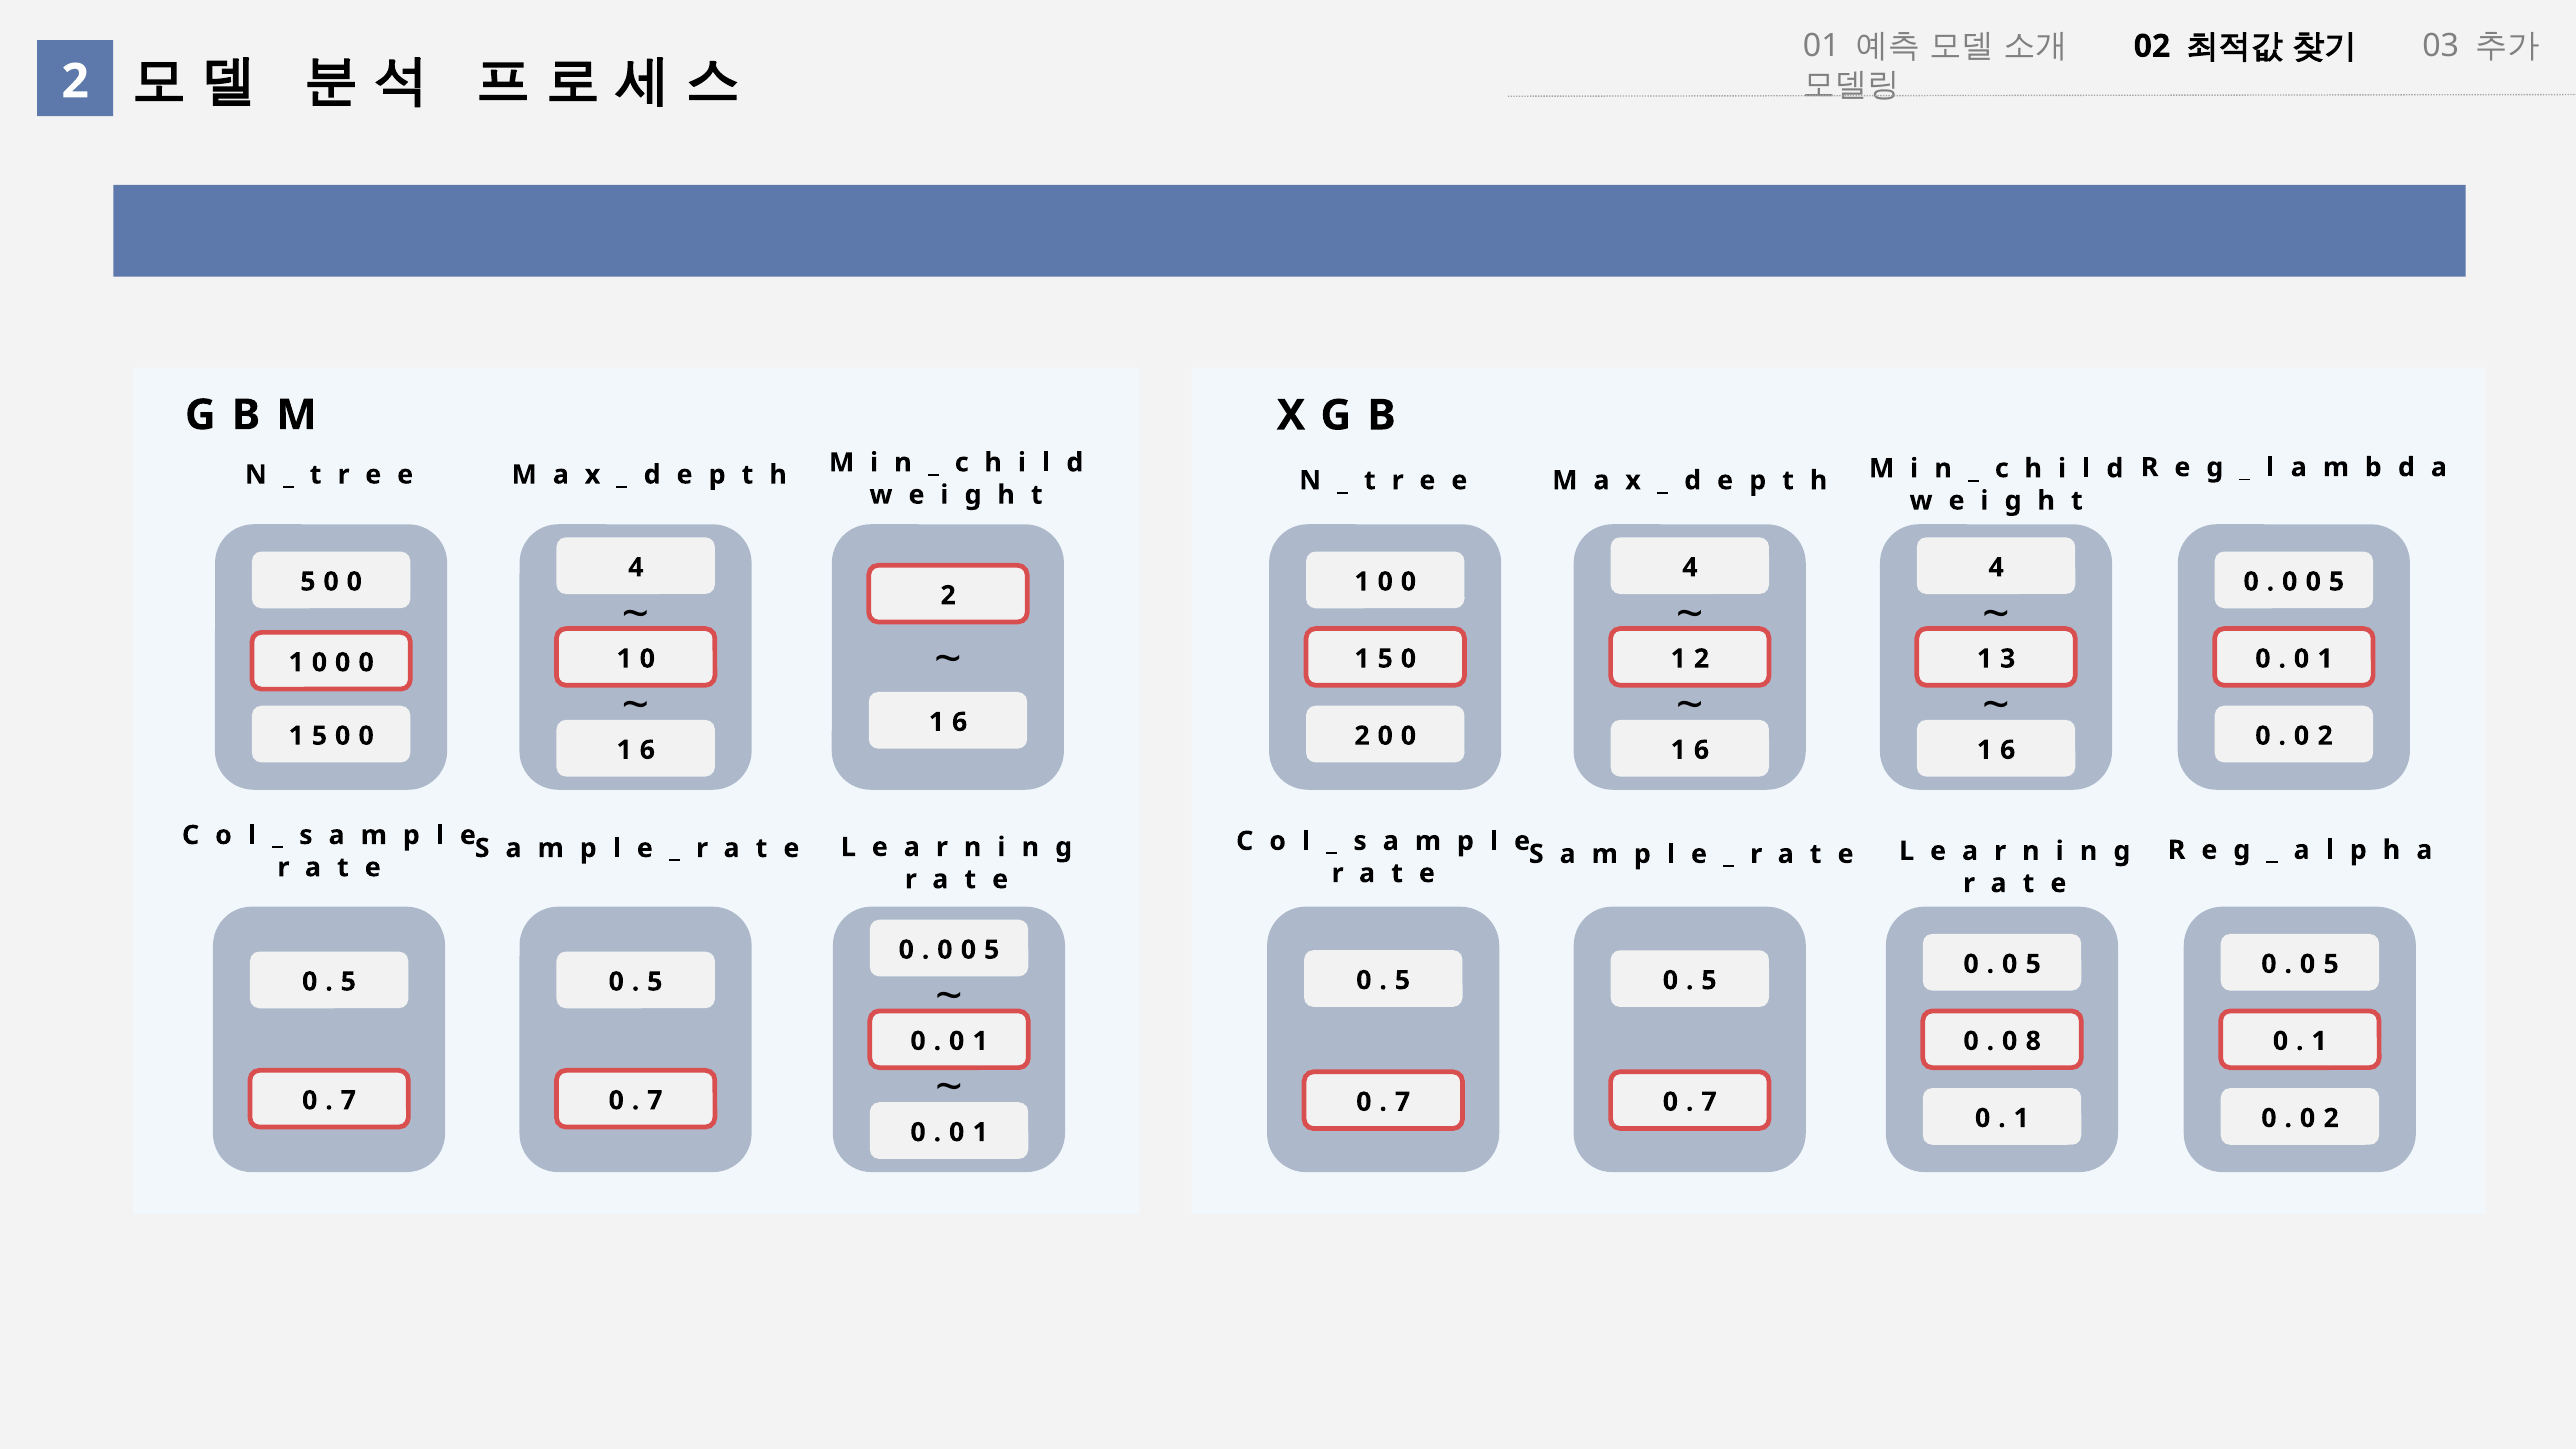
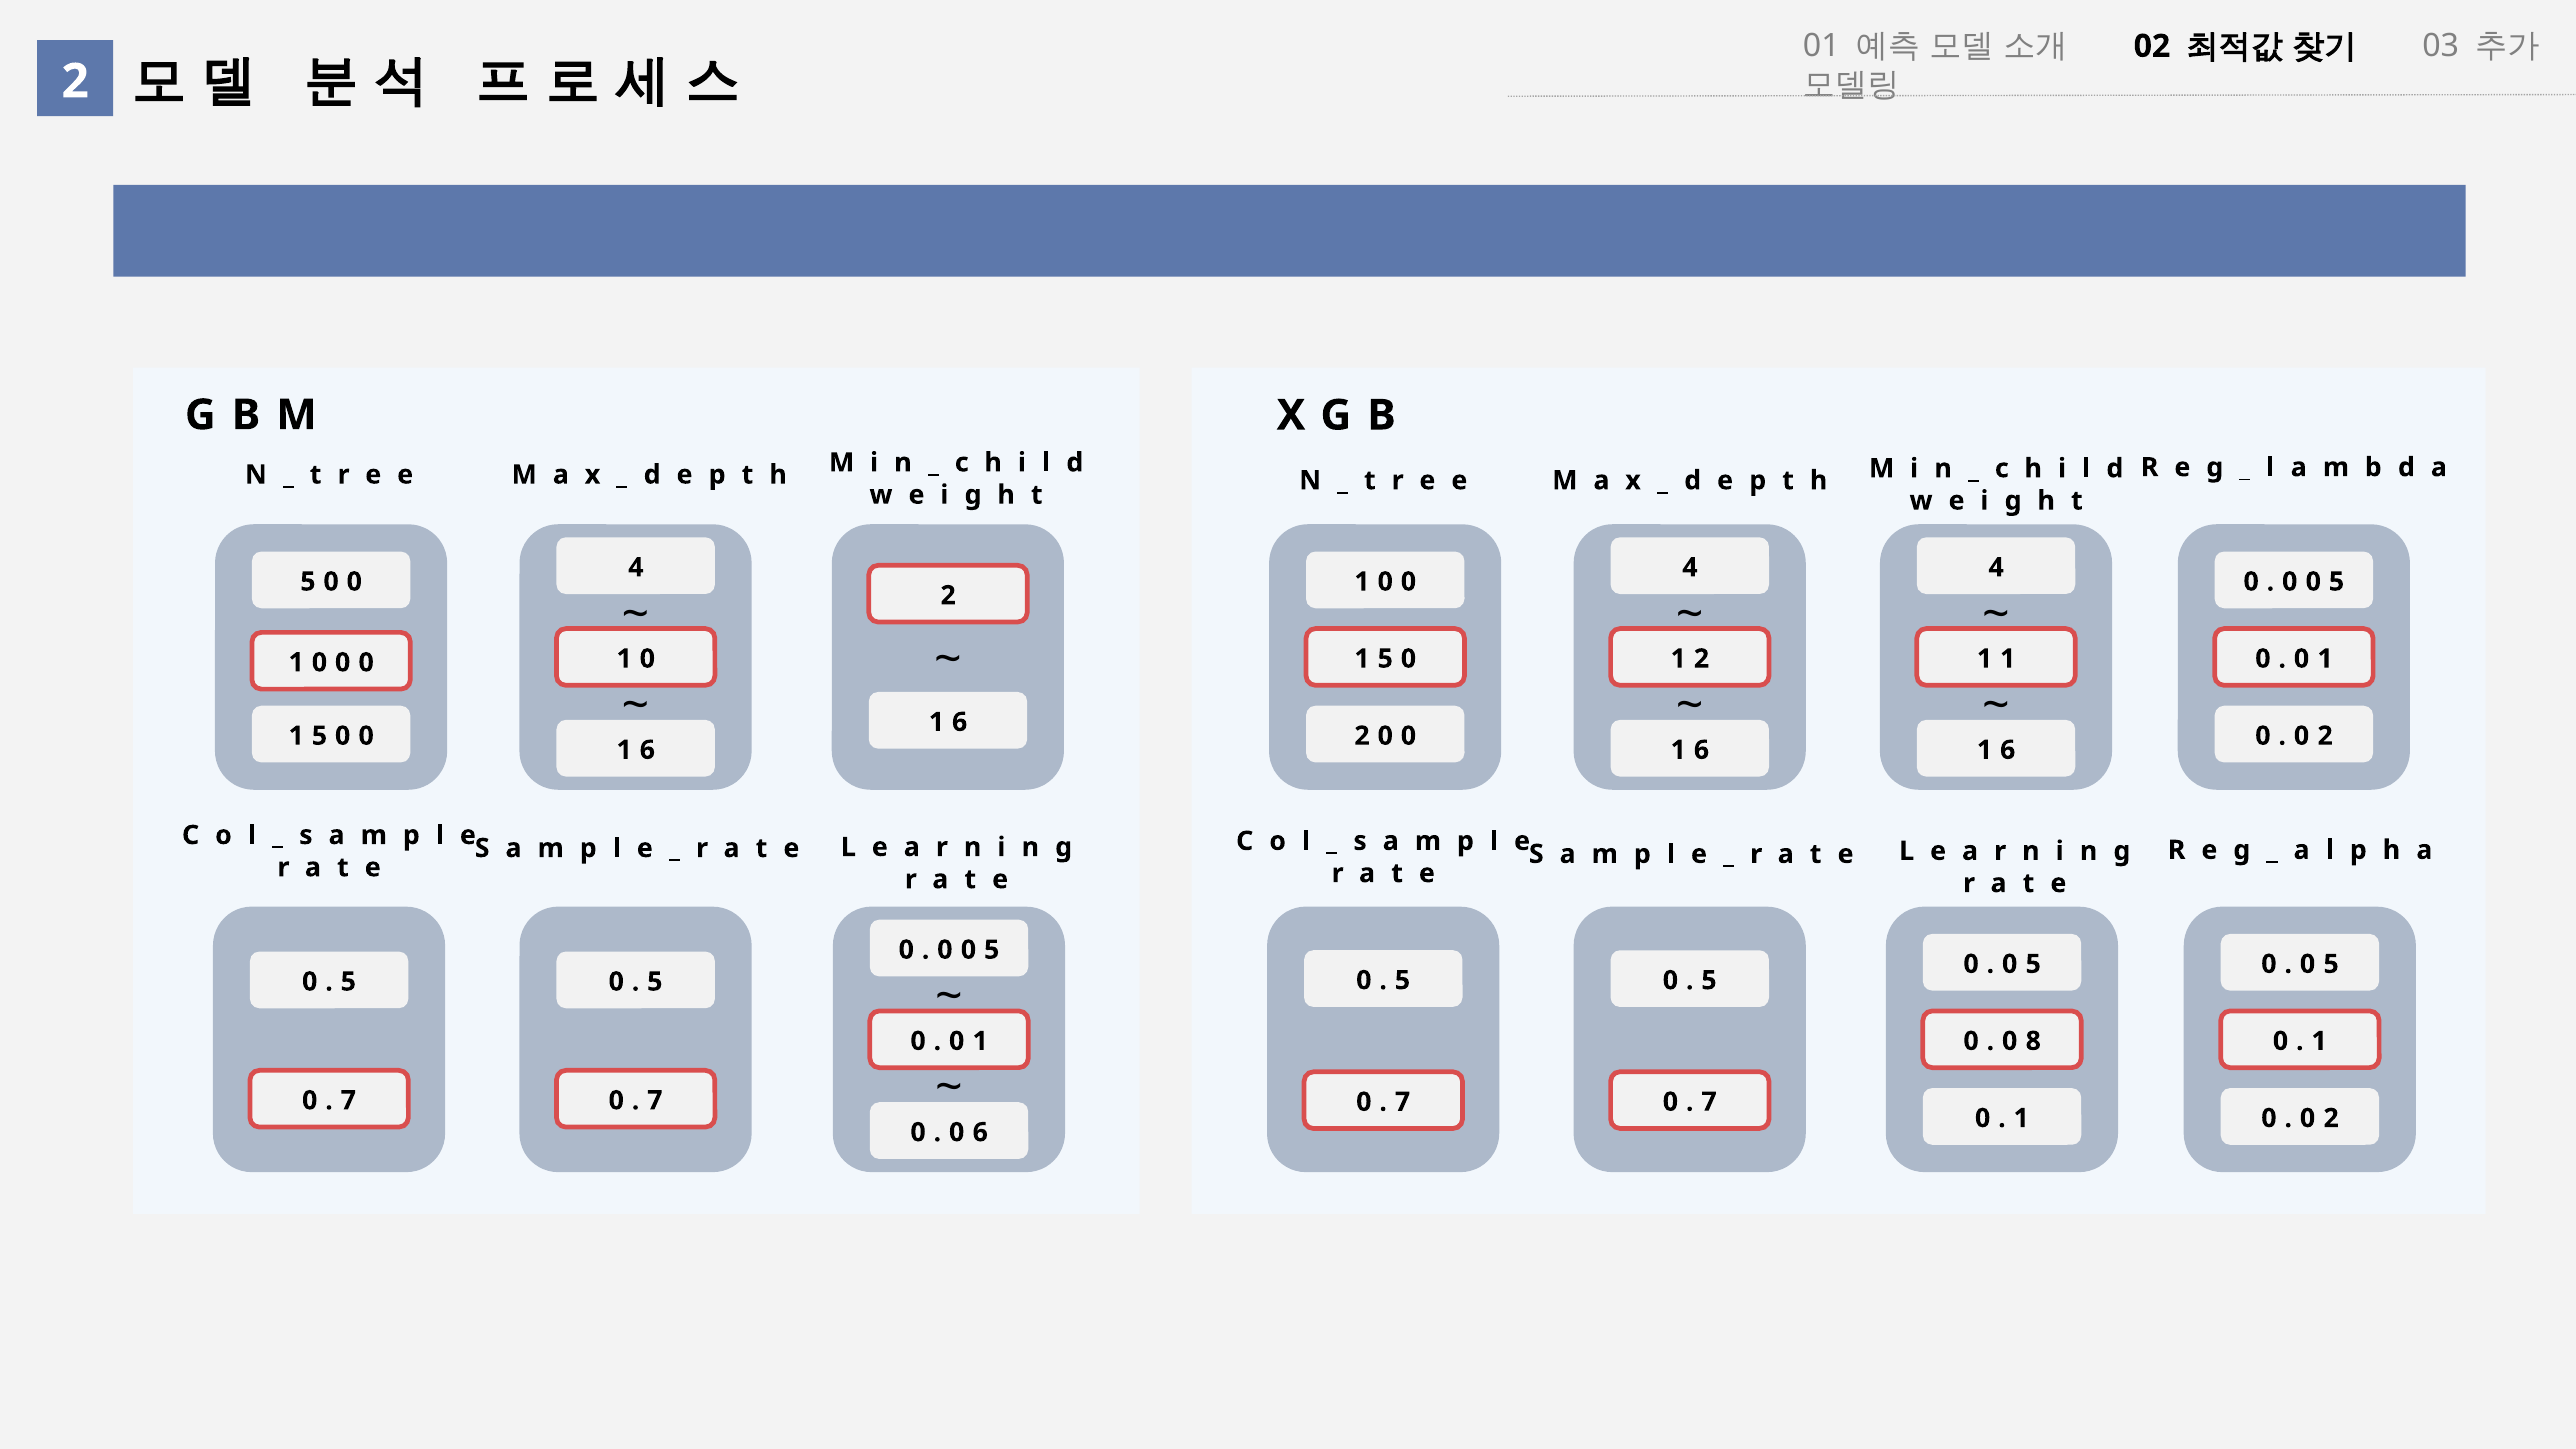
3 at (2008, 659): 3 -> 1
1 at (980, 1132): 1 -> 6
